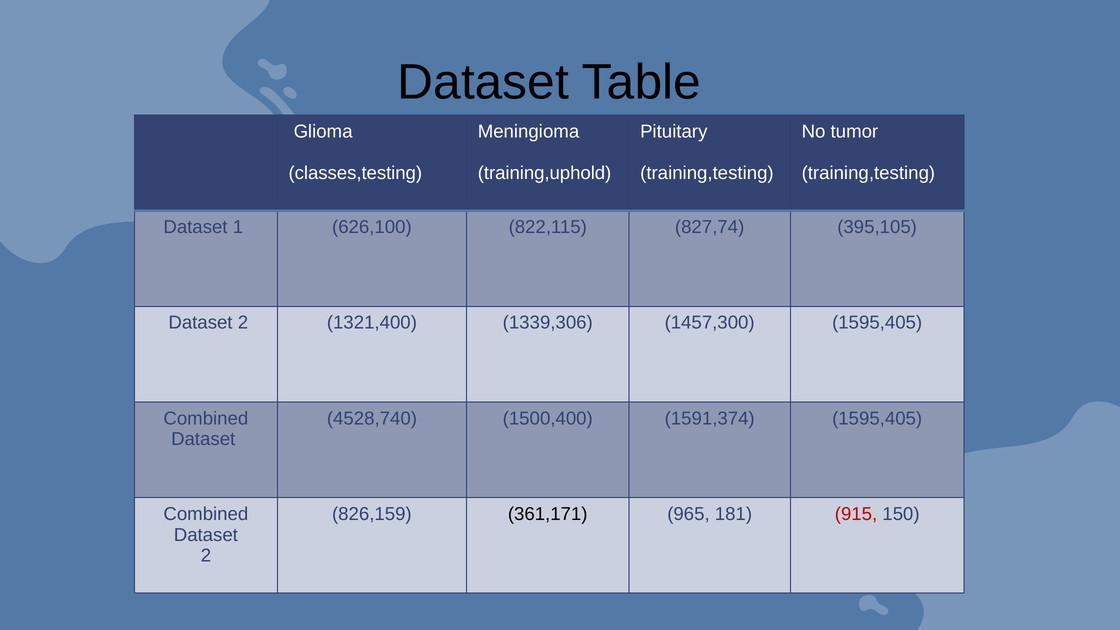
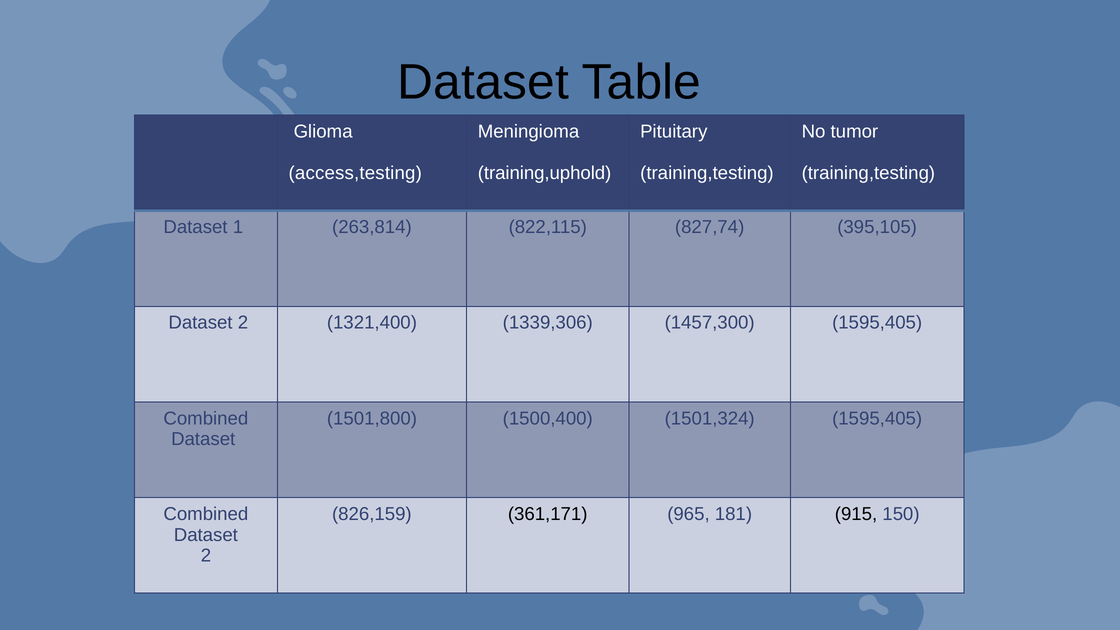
classes,testing: classes,testing -> access,testing
626,100: 626,100 -> 263,814
4528,740: 4528,740 -> 1501,800
1591,374: 1591,374 -> 1501,324
915 colour: red -> black
